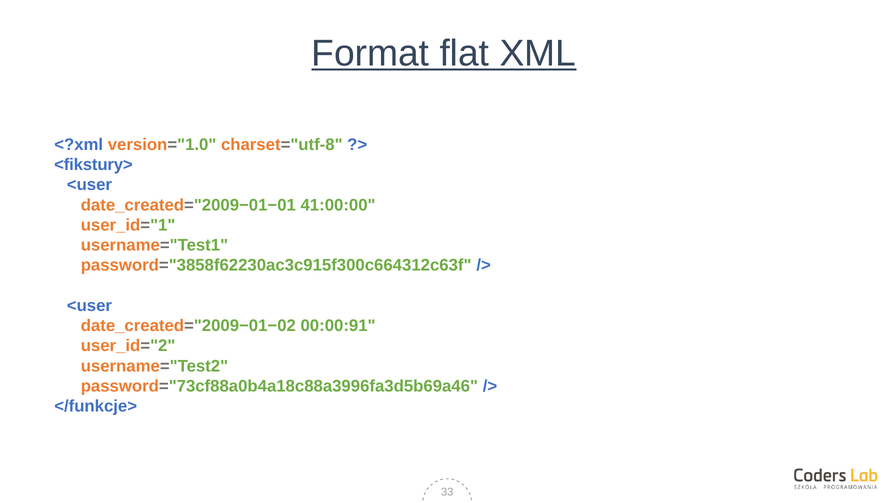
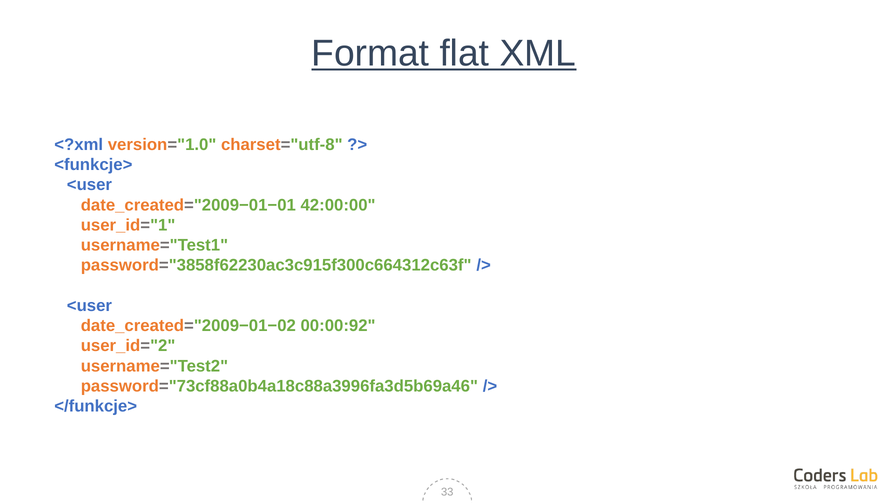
<fikstury>: <fikstury> -> <funkcje>
41:00:00: 41:00:00 -> 42:00:00
00:00:91: 00:00:91 -> 00:00:92
